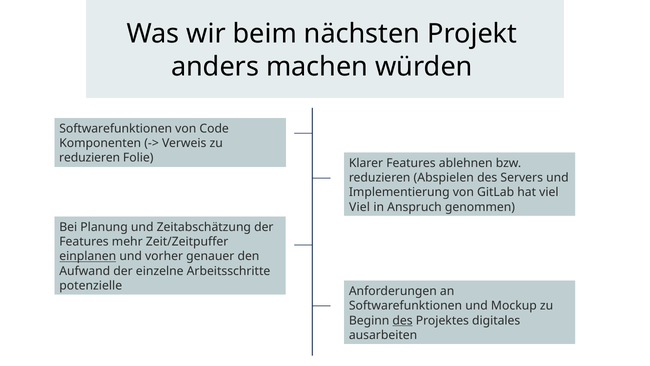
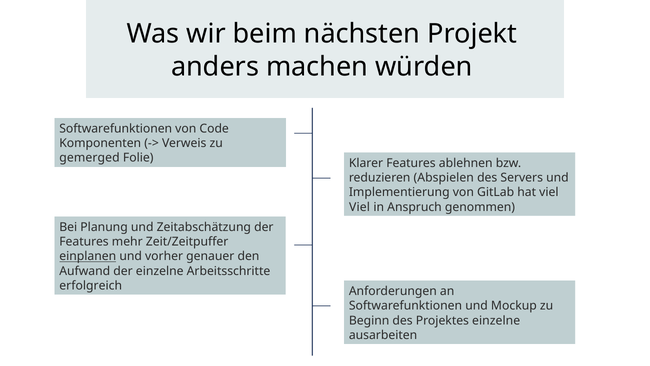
reduzieren at (90, 158): reduzieren -> gemerged
potenzielle: potenzielle -> erfolgreich
des at (403, 320) underline: present -> none
Projektes digitales: digitales -> einzelne
